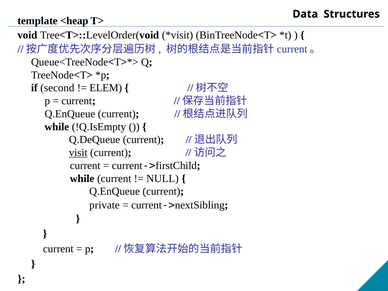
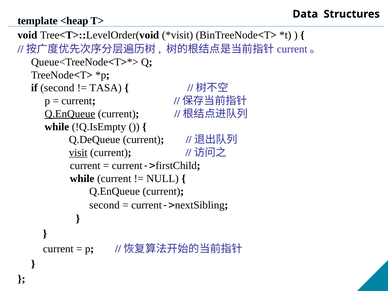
ELEM: ELEM -> TASA
Q.EnQueue at (70, 114) underline: none -> present
private at (104, 205): private -> second
